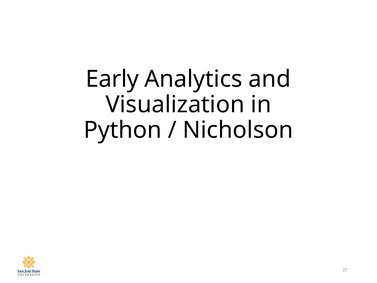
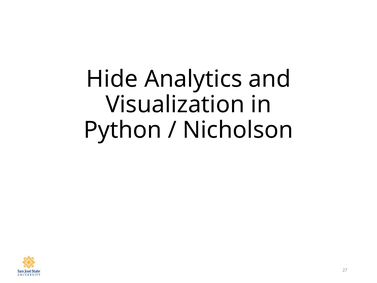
Early: Early -> Hide
